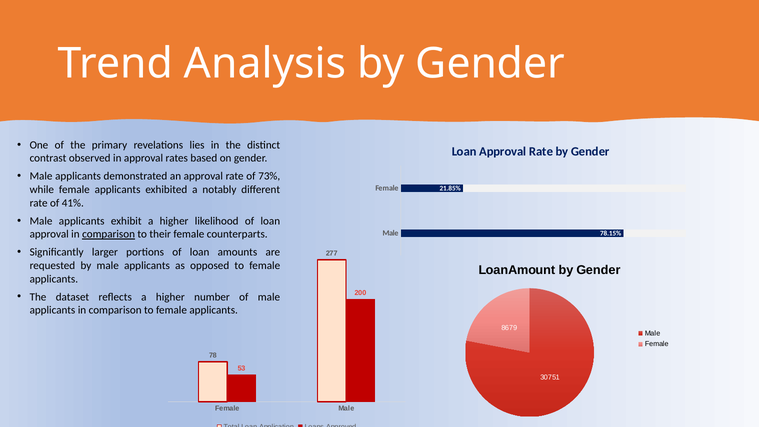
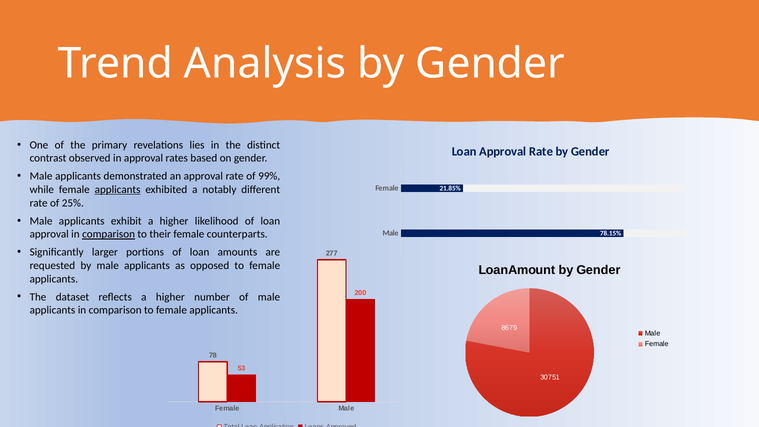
73%: 73% -> 99%
applicants at (118, 190) underline: none -> present
41%: 41% -> 25%
